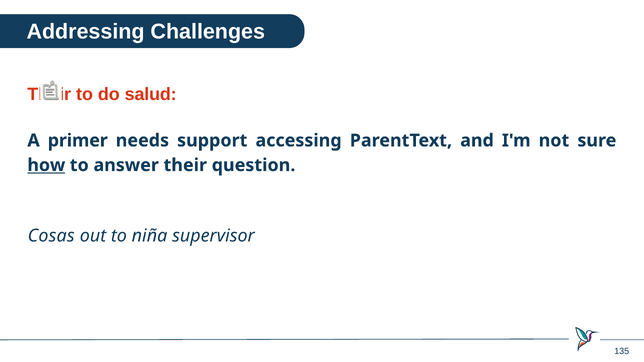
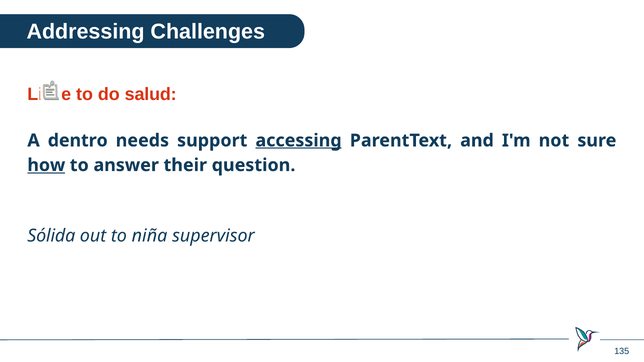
Their at (49, 94): Their -> Libre
primer: primer -> dentro
accessing underline: none -> present
Cosas: Cosas -> Sólida
